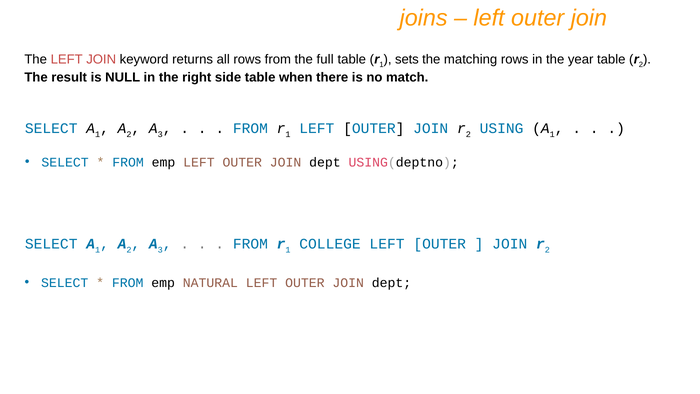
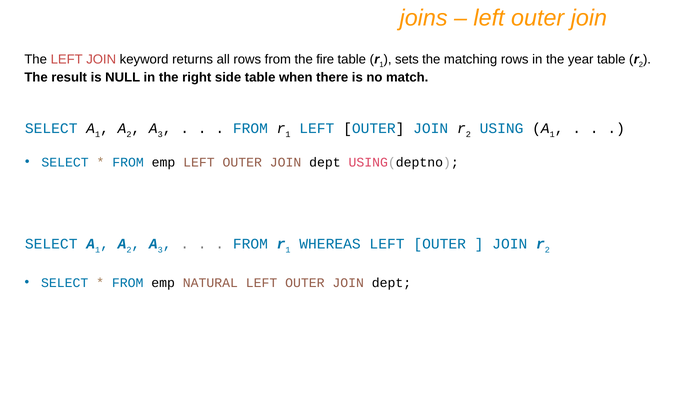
full: full -> fire
COLLEGE: COLLEGE -> WHEREAS
